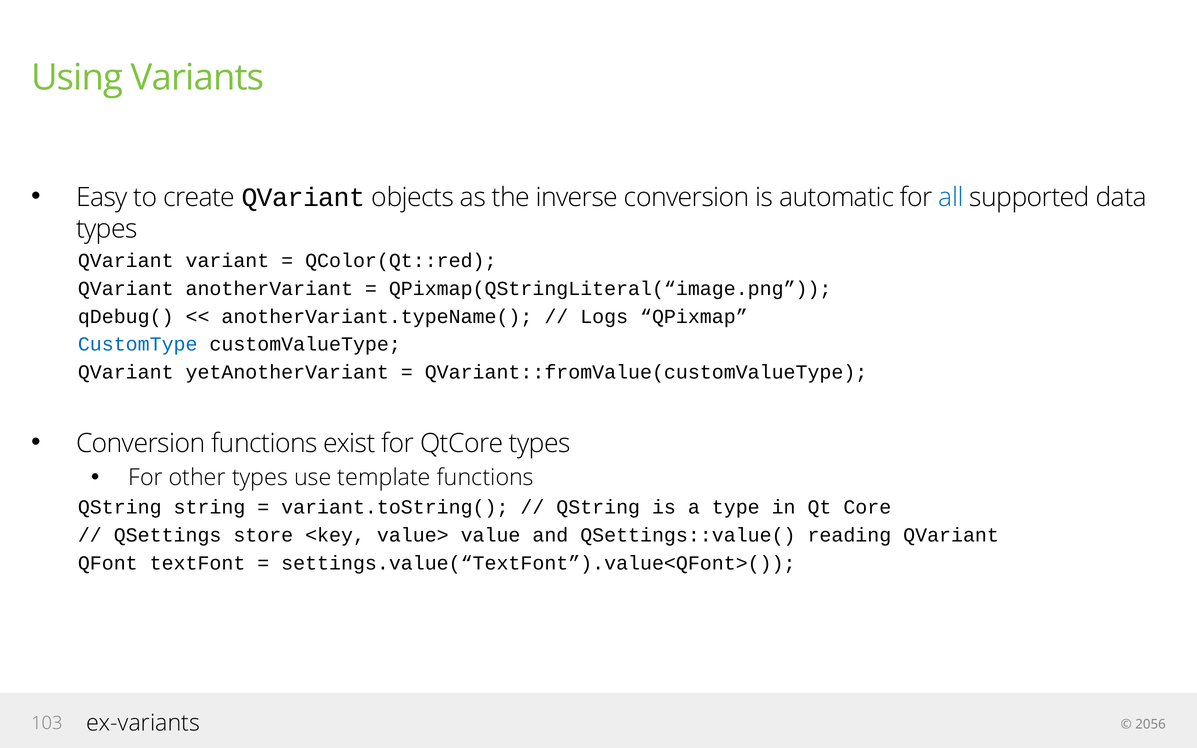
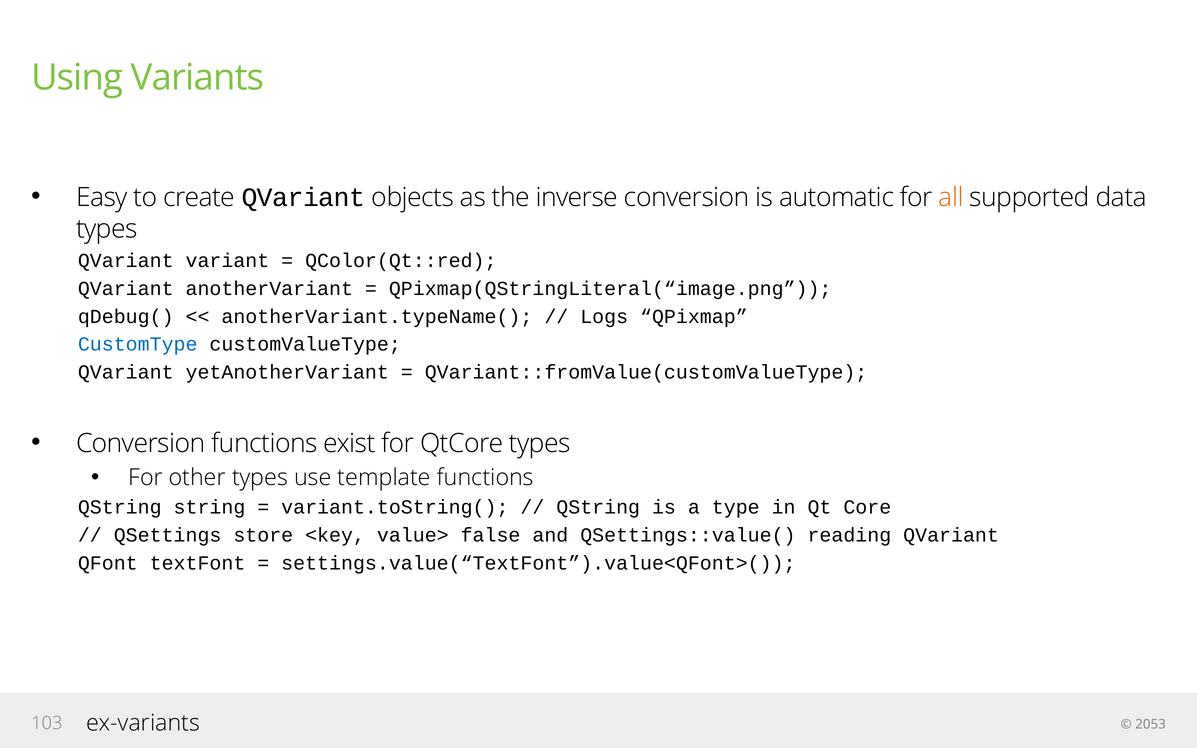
all colour: blue -> orange
value: value -> false
2056: 2056 -> 2053
